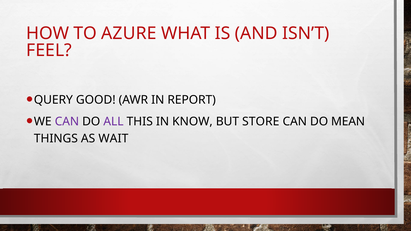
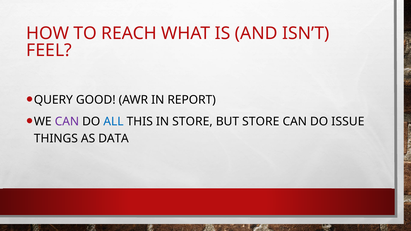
AZURE: AZURE -> REACH
ALL colour: purple -> blue
IN KNOW: KNOW -> STORE
MEAN: MEAN -> ISSUE
WAIT: WAIT -> DATA
